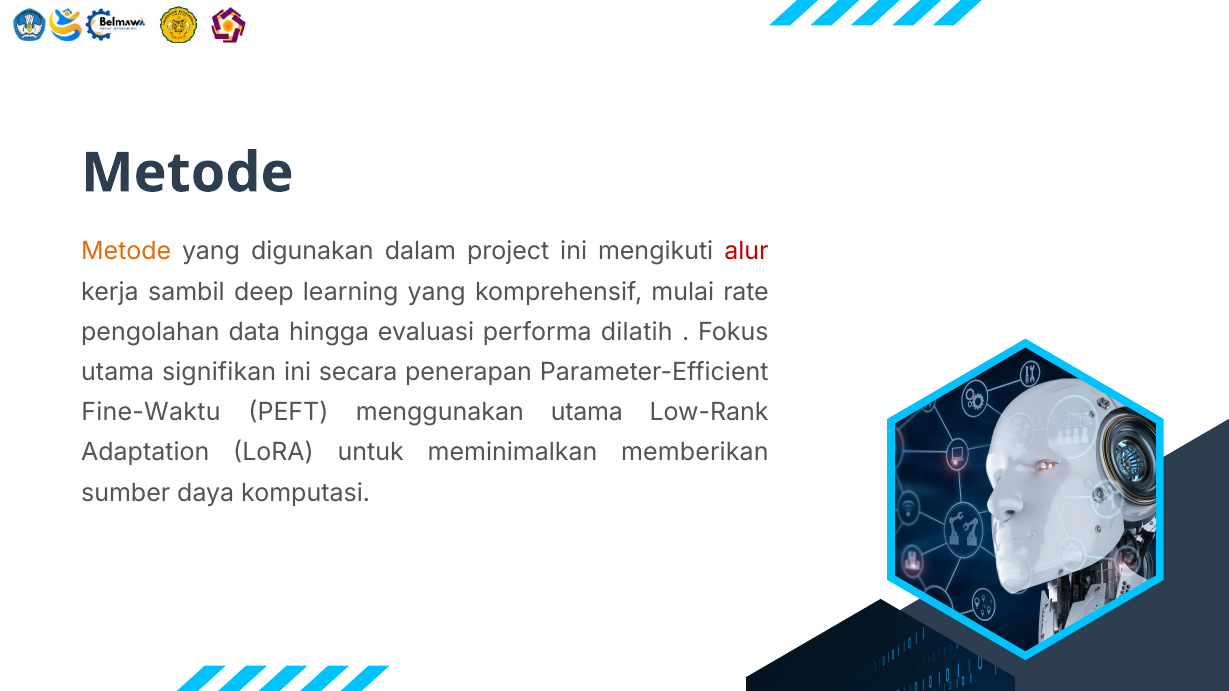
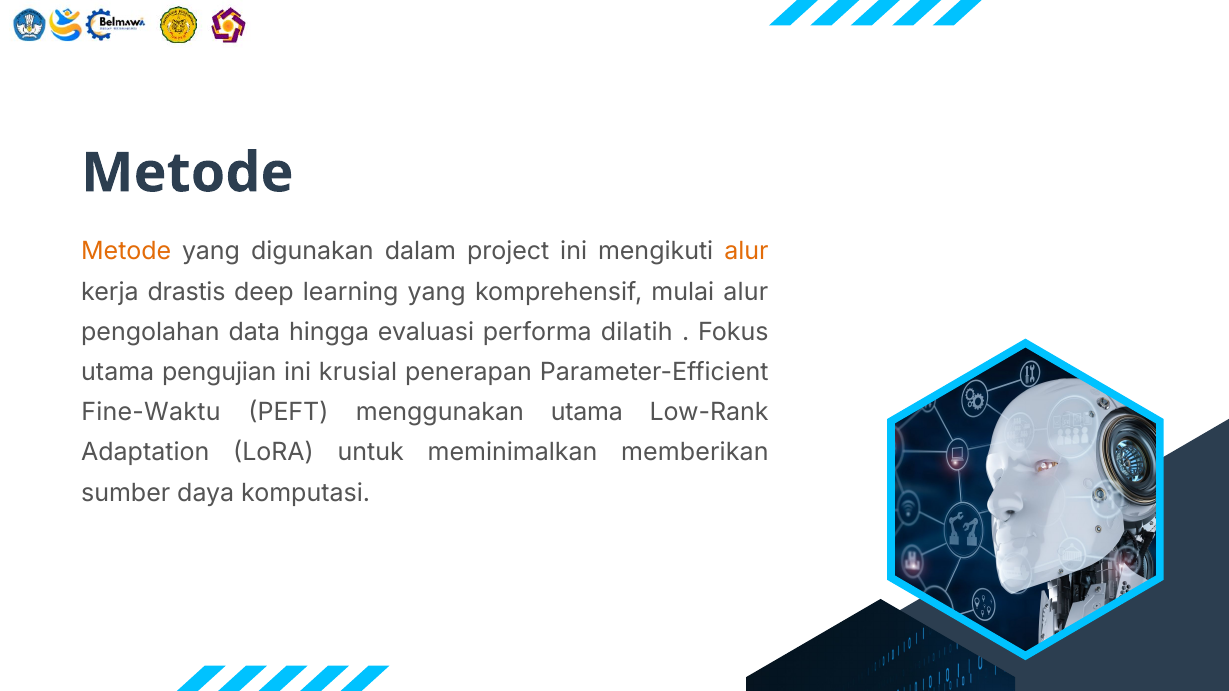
alur at (746, 252) colour: red -> orange
sambil: sambil -> drastis
mulai rate: rate -> alur
signifikan: signifikan -> pengujian
secara: secara -> krusial
